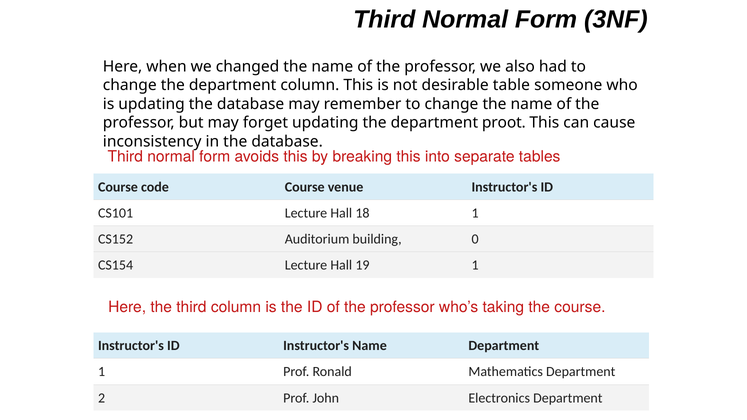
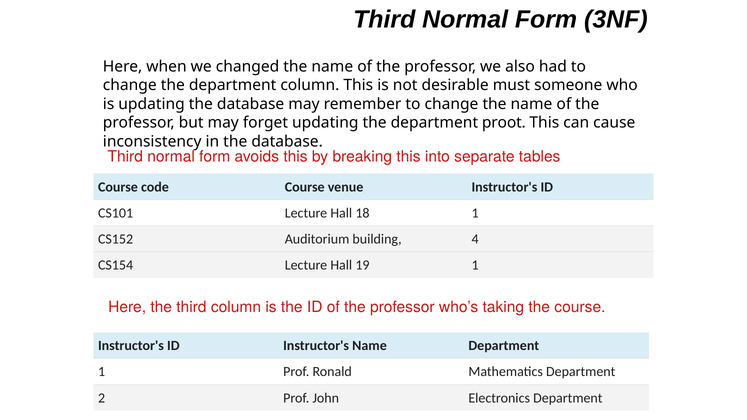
table: table -> must
0: 0 -> 4
